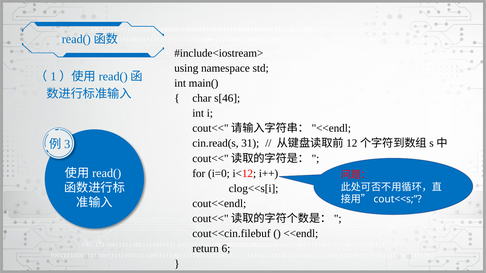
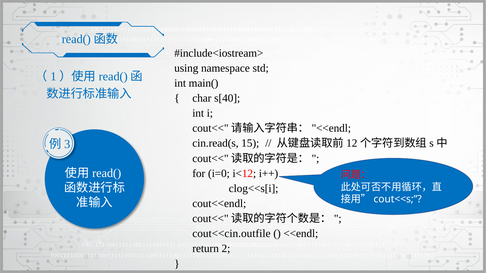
s[46: s[46 -> s[40
31: 31 -> 15
cout<<cin.filebuf: cout<<cin.filebuf -> cout<<cin.outfile
6: 6 -> 2
